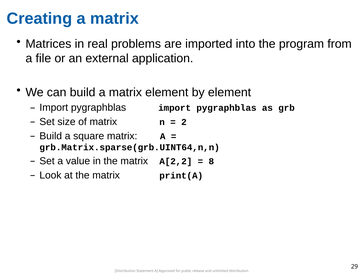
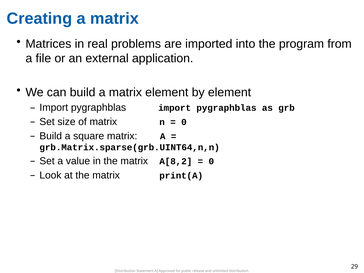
2 at (184, 122): 2 -> 0
A[2,2: A[2,2 -> A[8,2
8 at (211, 161): 8 -> 0
